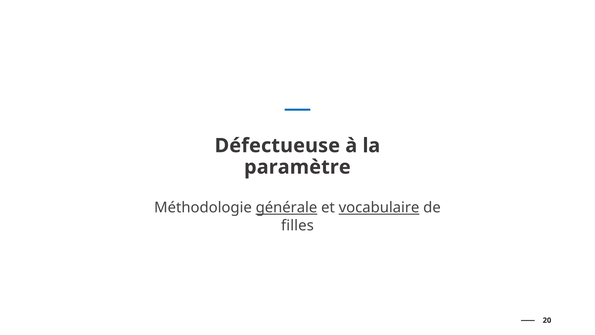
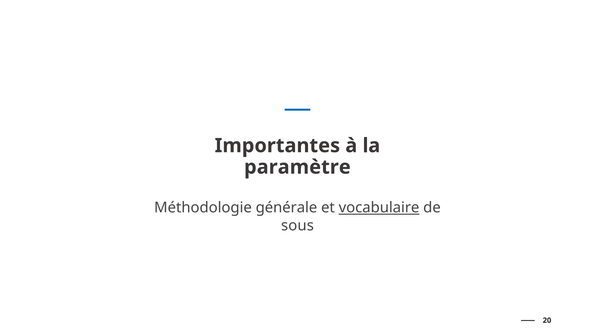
Défectueuse: Défectueuse -> Importantes
générale underline: present -> none
filles: filles -> sous
